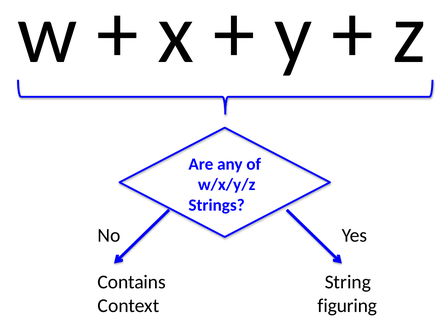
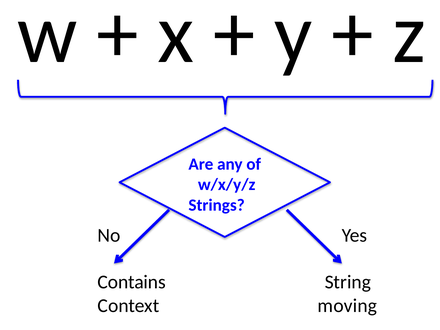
figuring: figuring -> moving
